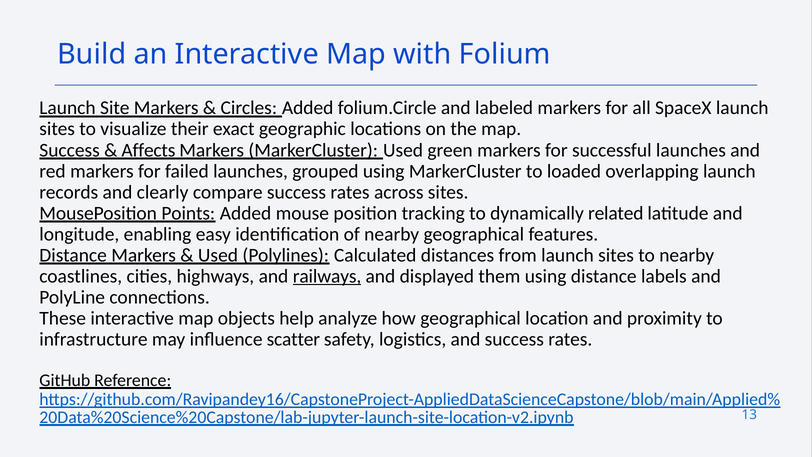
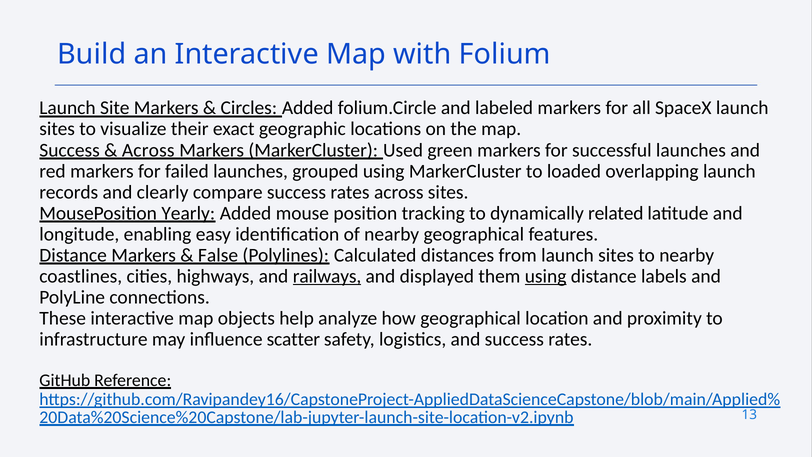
Affects at (148, 150): Affects -> Across
Points: Points -> Yearly
Used at (218, 255): Used -> False
using at (546, 276) underline: none -> present
